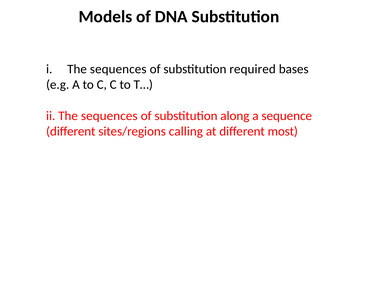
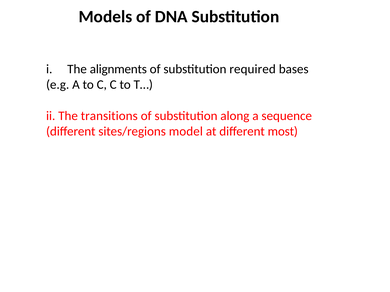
sequences at (118, 69): sequences -> alignments
ii The sequences: sequences -> transitions
calling: calling -> model
